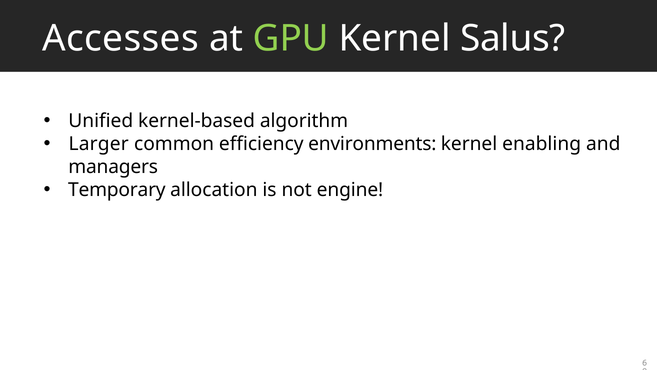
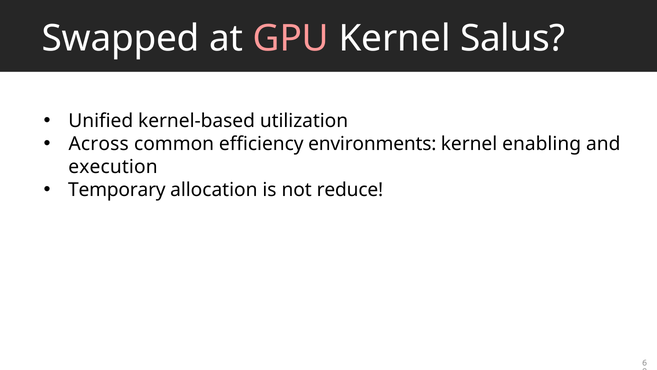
Accesses: Accesses -> Swapped
GPU colour: light green -> pink
algorithm: algorithm -> utilization
Larger: Larger -> Across
managers: managers -> execution
engine: engine -> reduce
